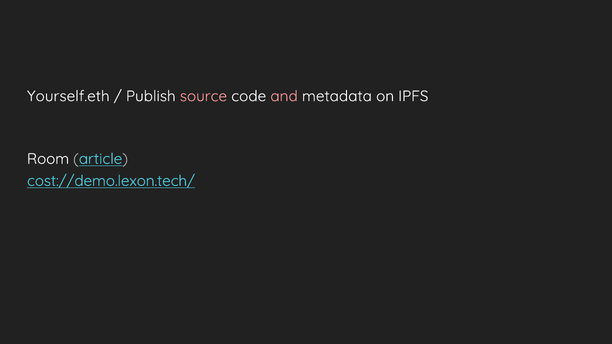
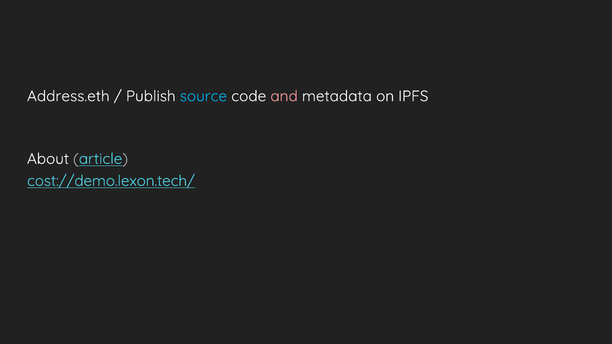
Yourself.eth: Yourself.eth -> Address.eth
source colour: pink -> light blue
Room: Room -> About
